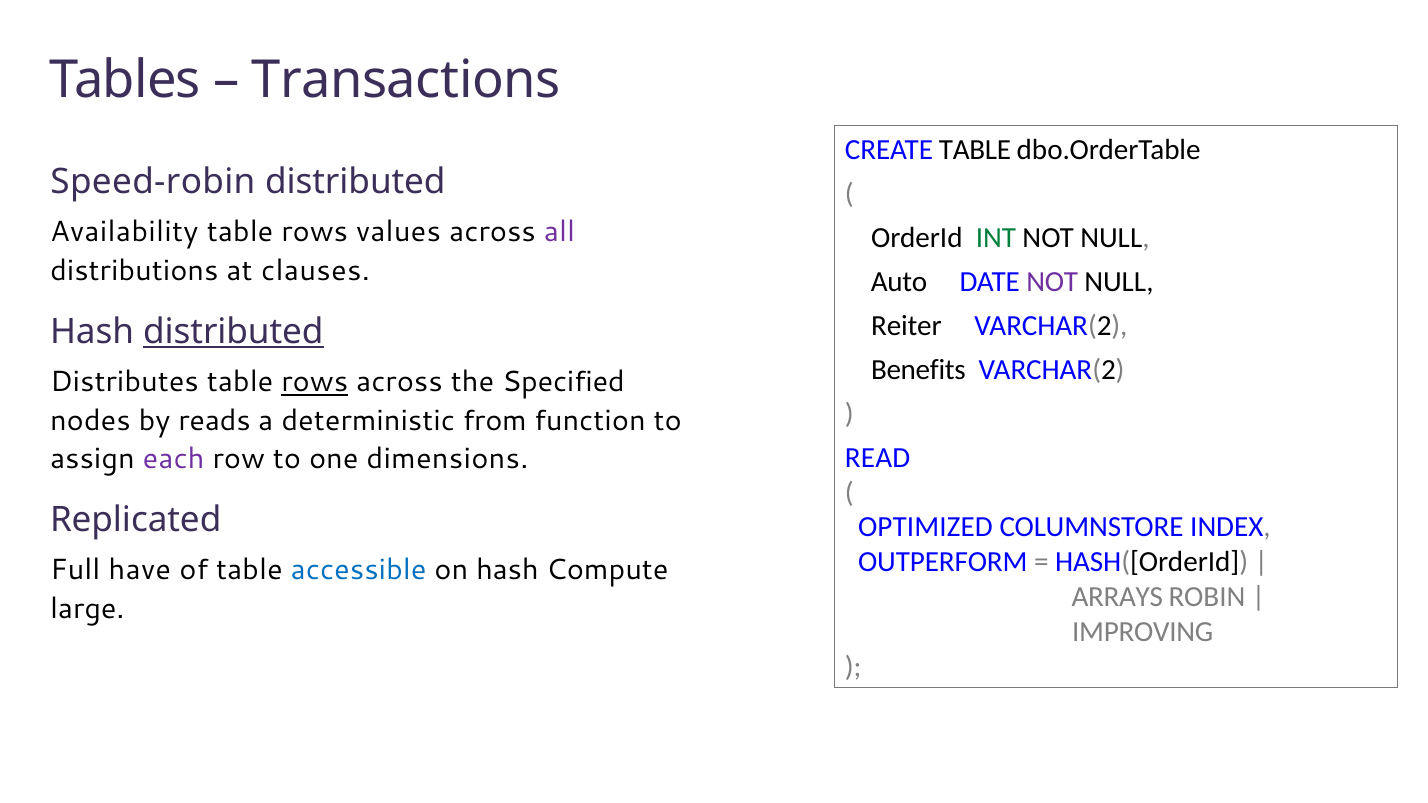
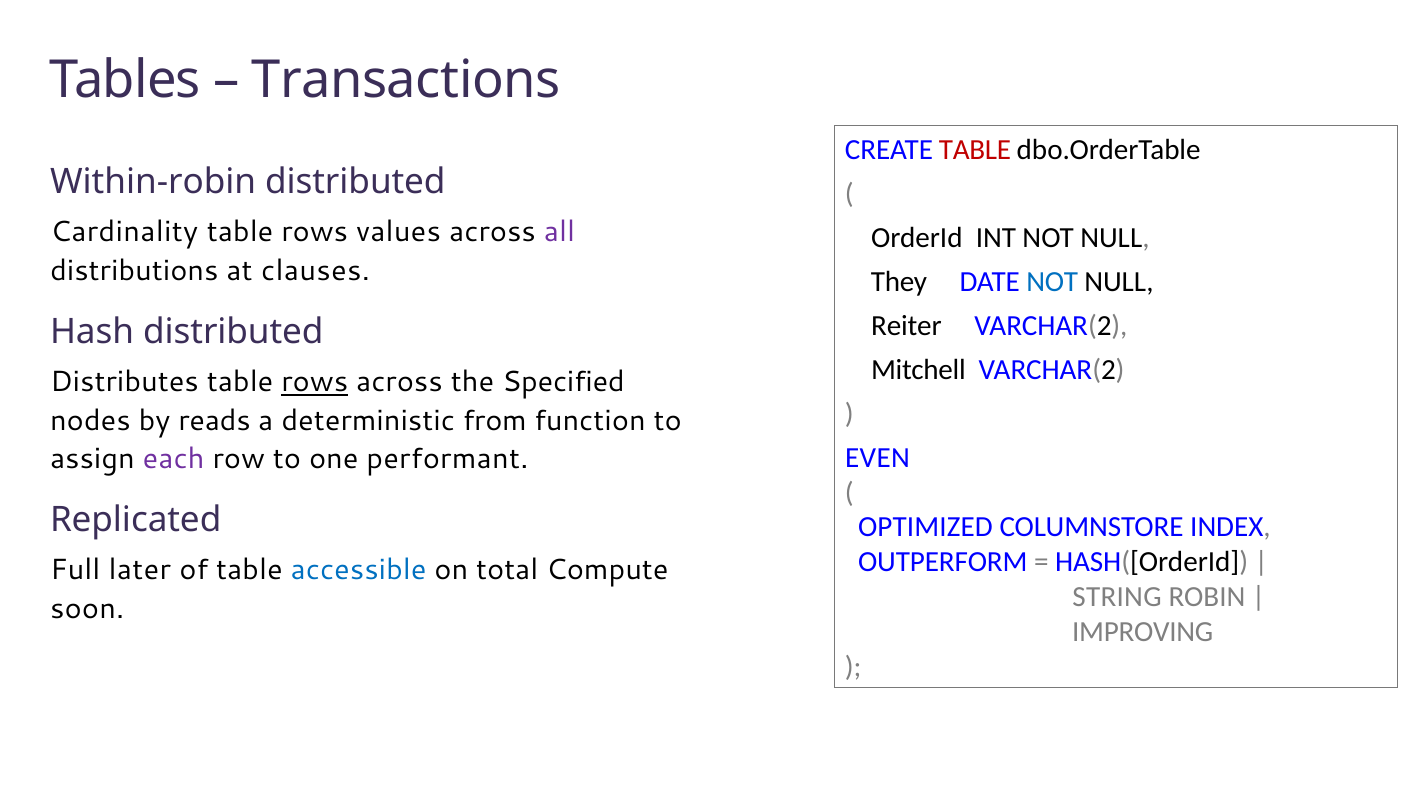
TABLE at (975, 150) colour: black -> red
Speed-robin: Speed-robin -> Within-robin
Availability: Availability -> Cardinality
INT colour: green -> black
Auto: Auto -> They
NOT at (1052, 282) colour: purple -> blue
distributed at (233, 332) underline: present -> none
Benefits: Benefits -> Mitchell
READ: READ -> EVEN
dimensions: dimensions -> performant
have: have -> later
on hash: hash -> total
ARRAYS: ARRAYS -> STRING
large: large -> soon
